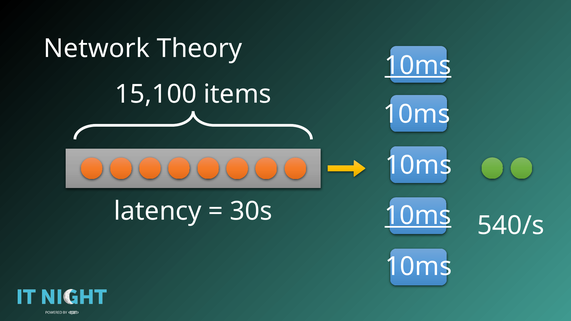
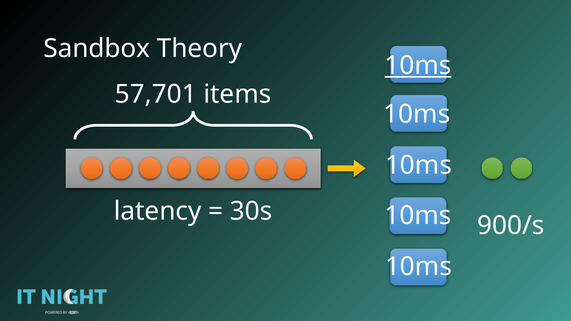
Network: Network -> Sandbox
15,100: 15,100 -> 57,701
10ms at (418, 216) underline: present -> none
540/s: 540/s -> 900/s
